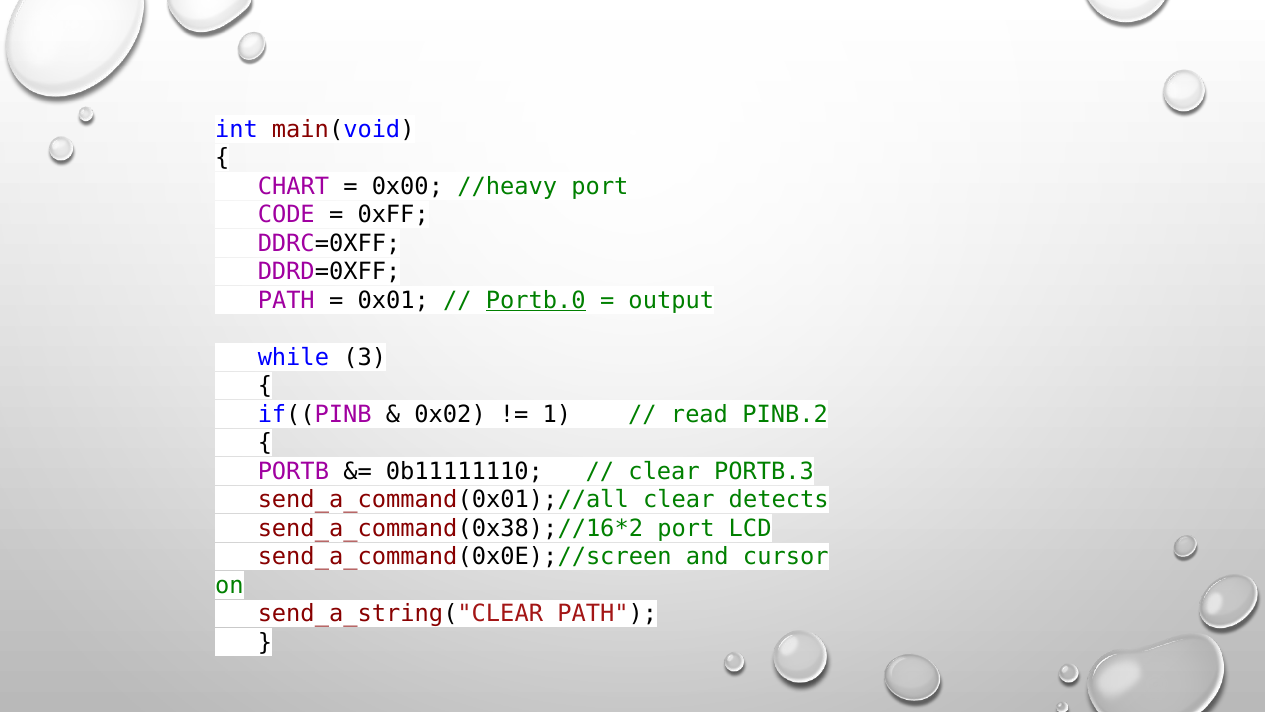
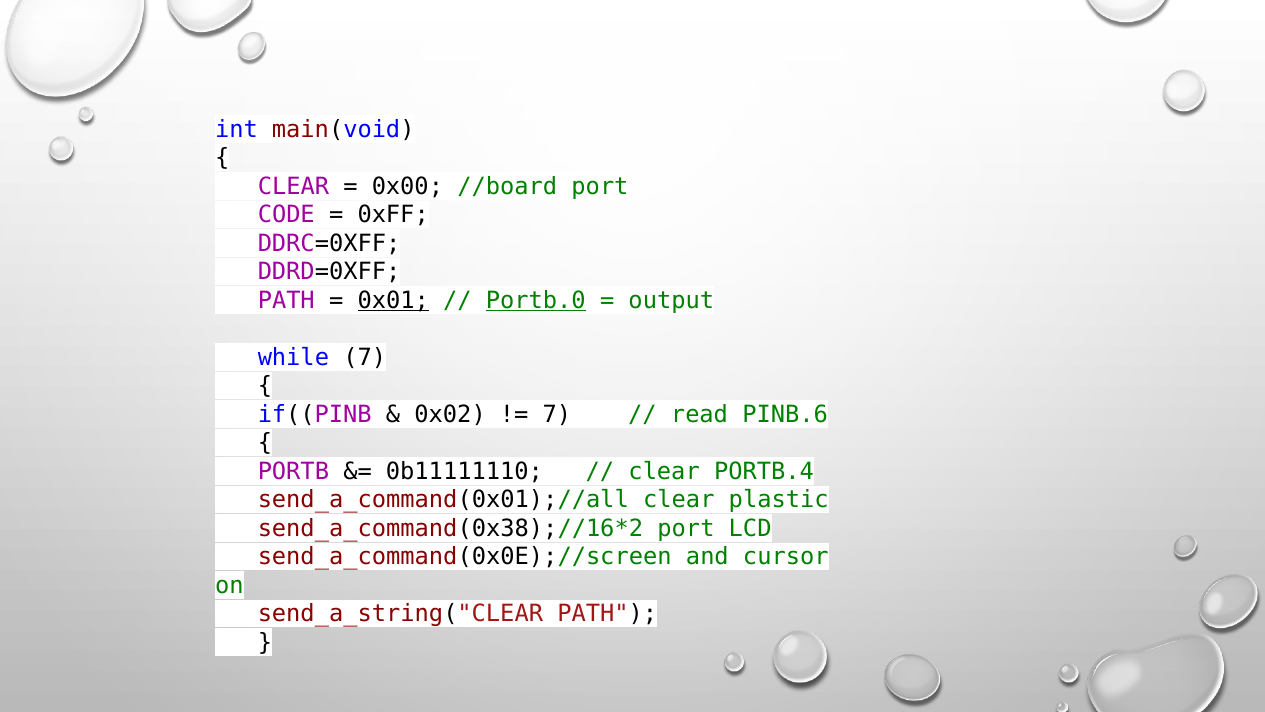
CHART at (293, 186): CHART -> CLEAR
//heavy: //heavy -> //board
0x01 underline: none -> present
while 3: 3 -> 7
1 at (557, 414): 1 -> 7
PINB.2: PINB.2 -> PINB.6
PORTB.3: PORTB.3 -> PORTB.4
detects: detects -> plastic
